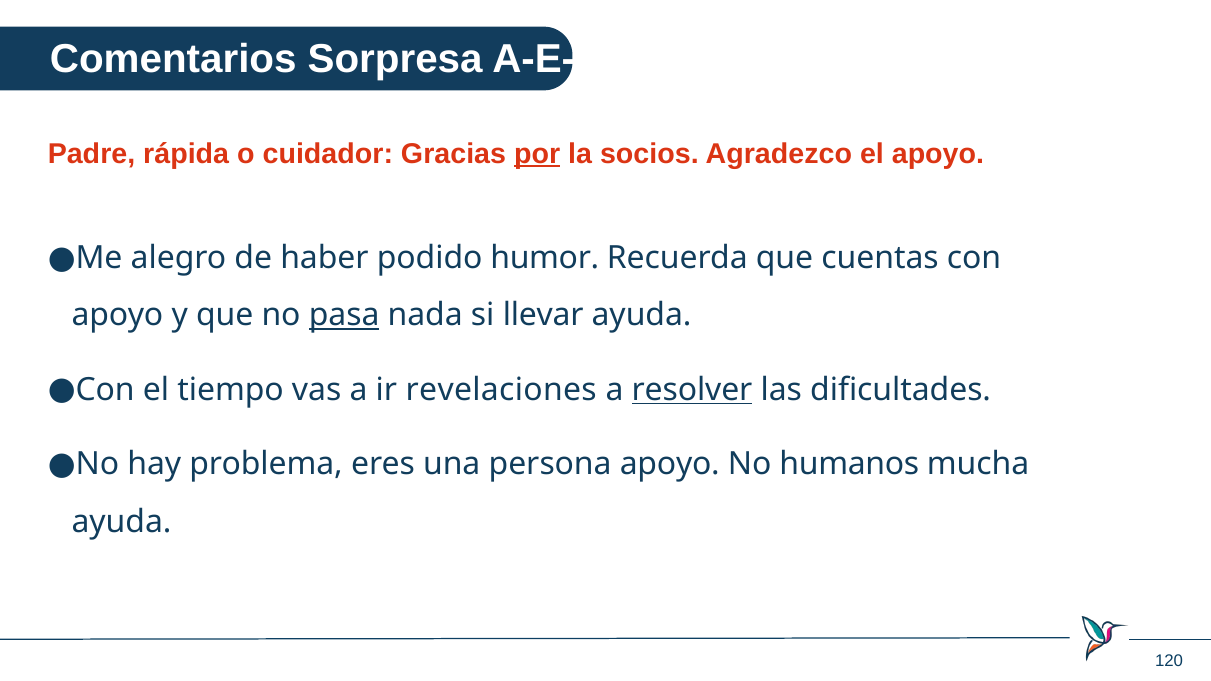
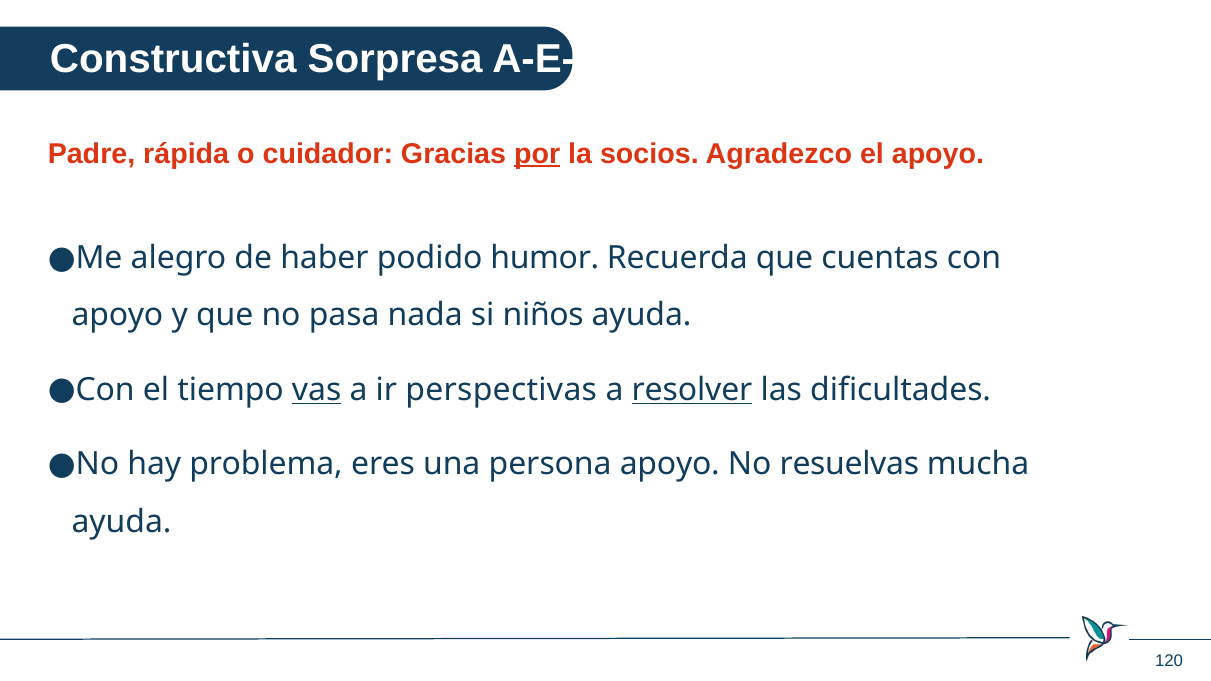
Comentarios: Comentarios -> Constructiva
pasa underline: present -> none
llevar: llevar -> niños
vas underline: none -> present
revelaciones: revelaciones -> perspectivas
humanos: humanos -> resuelvas
